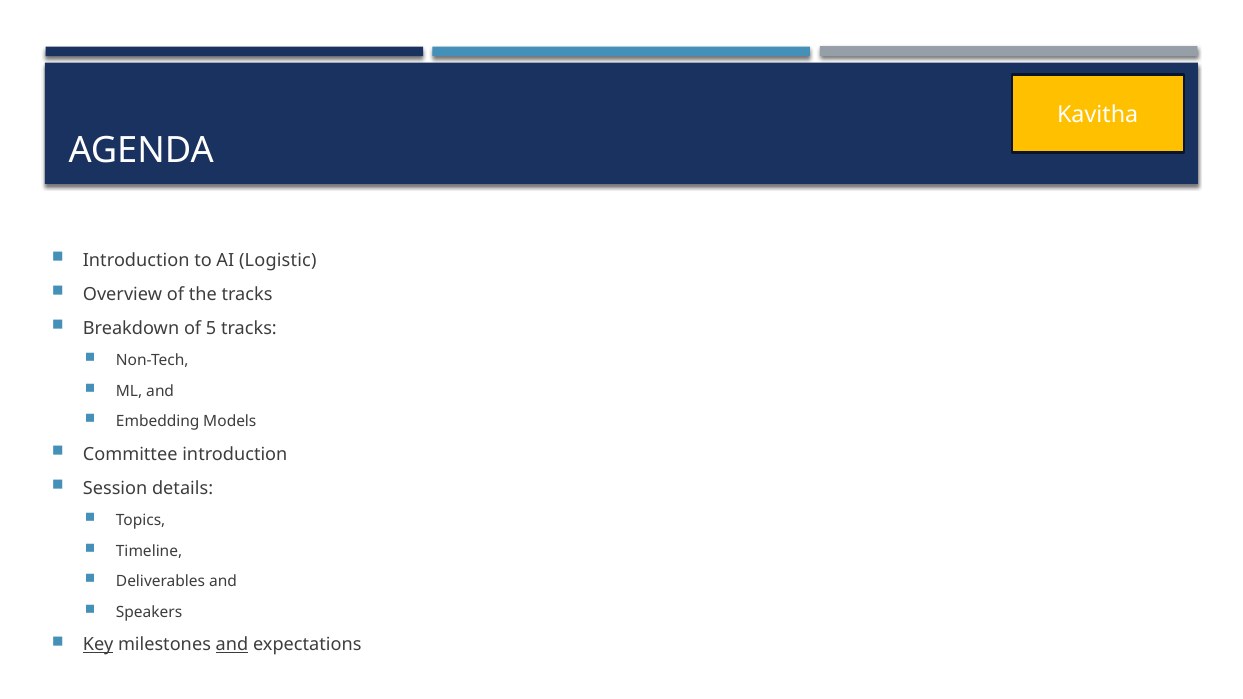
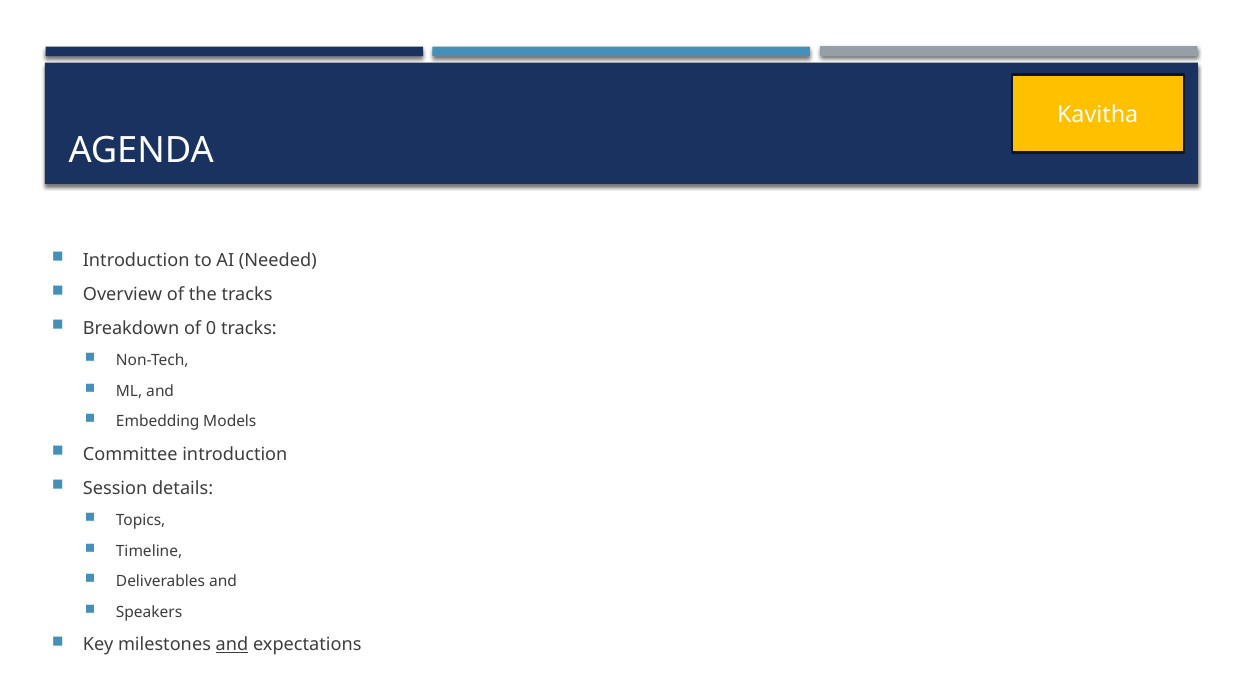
Logistic: Logistic -> Needed
5: 5 -> 0
Key underline: present -> none
